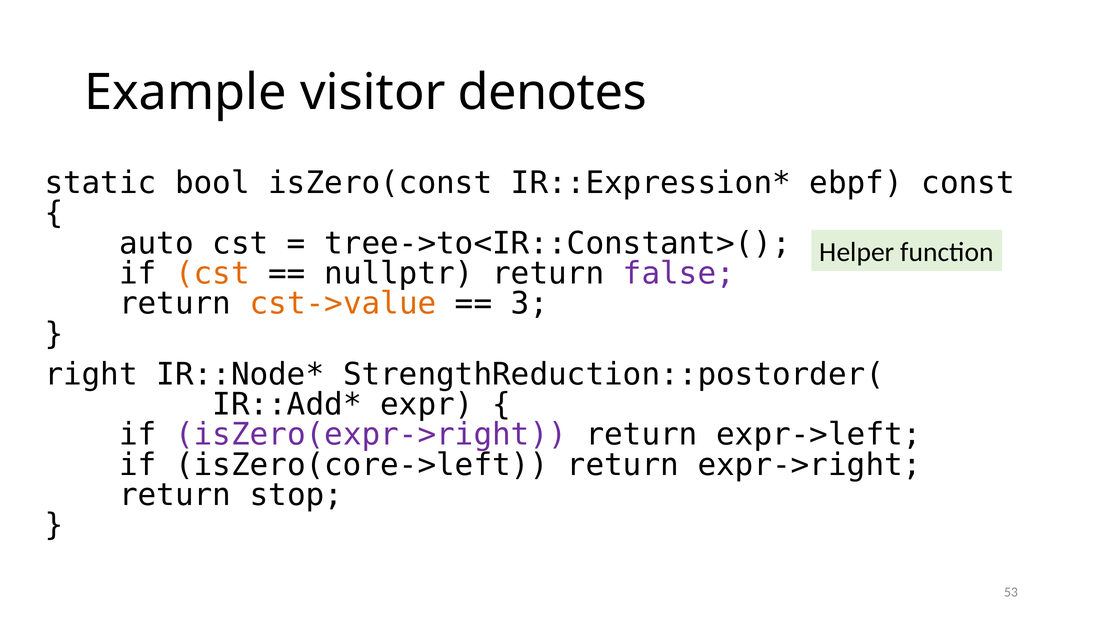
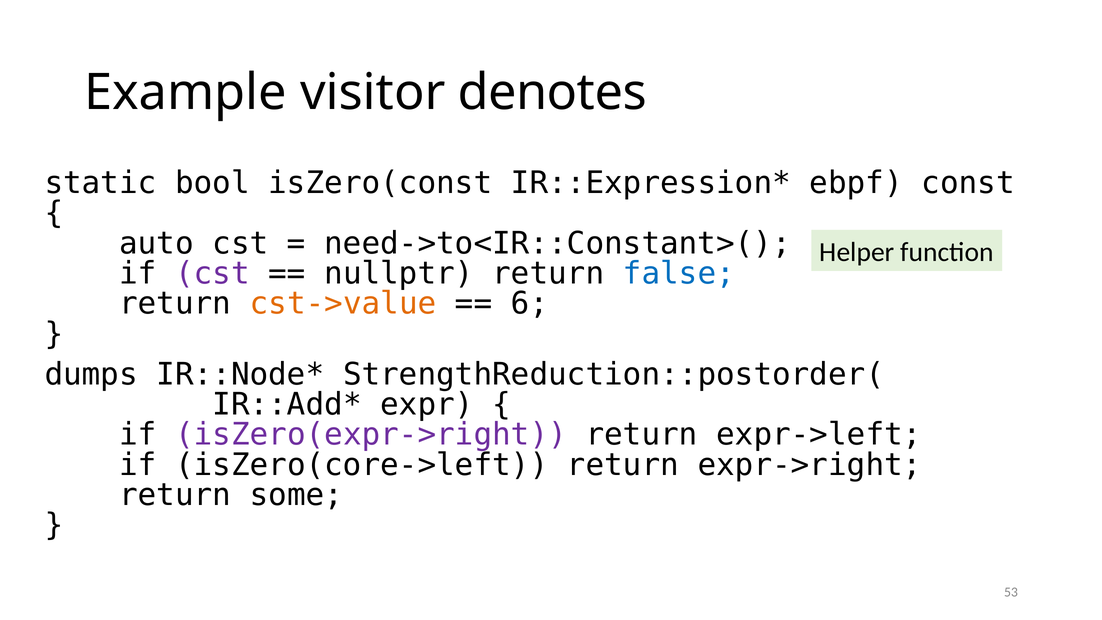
tree->to<IR::Constant>(: tree->to<IR::Constant>( -> need->to<IR::Constant>(
cst at (212, 274) colour: orange -> purple
false colour: purple -> blue
3: 3 -> 6
right: right -> dumps
stop: stop -> some
